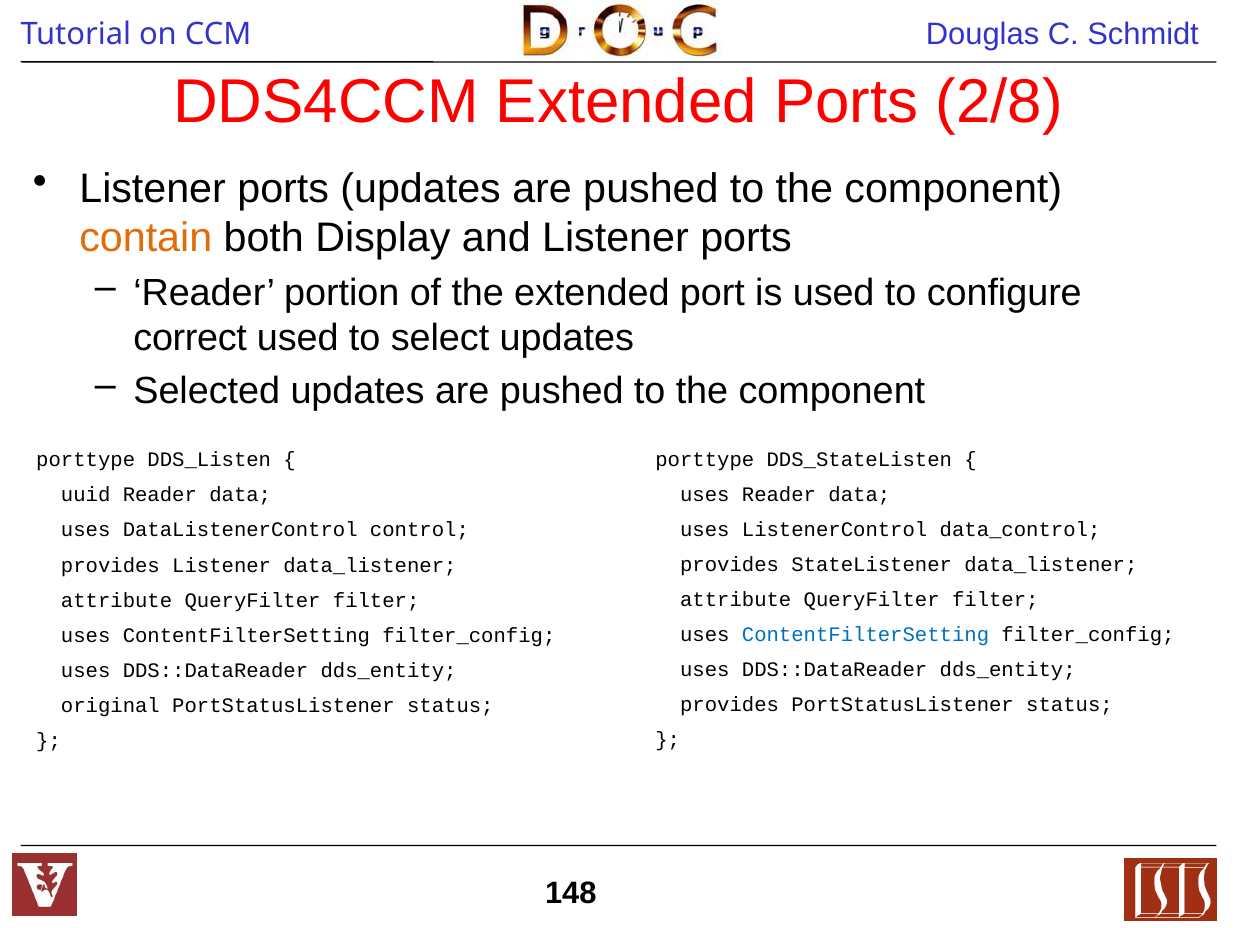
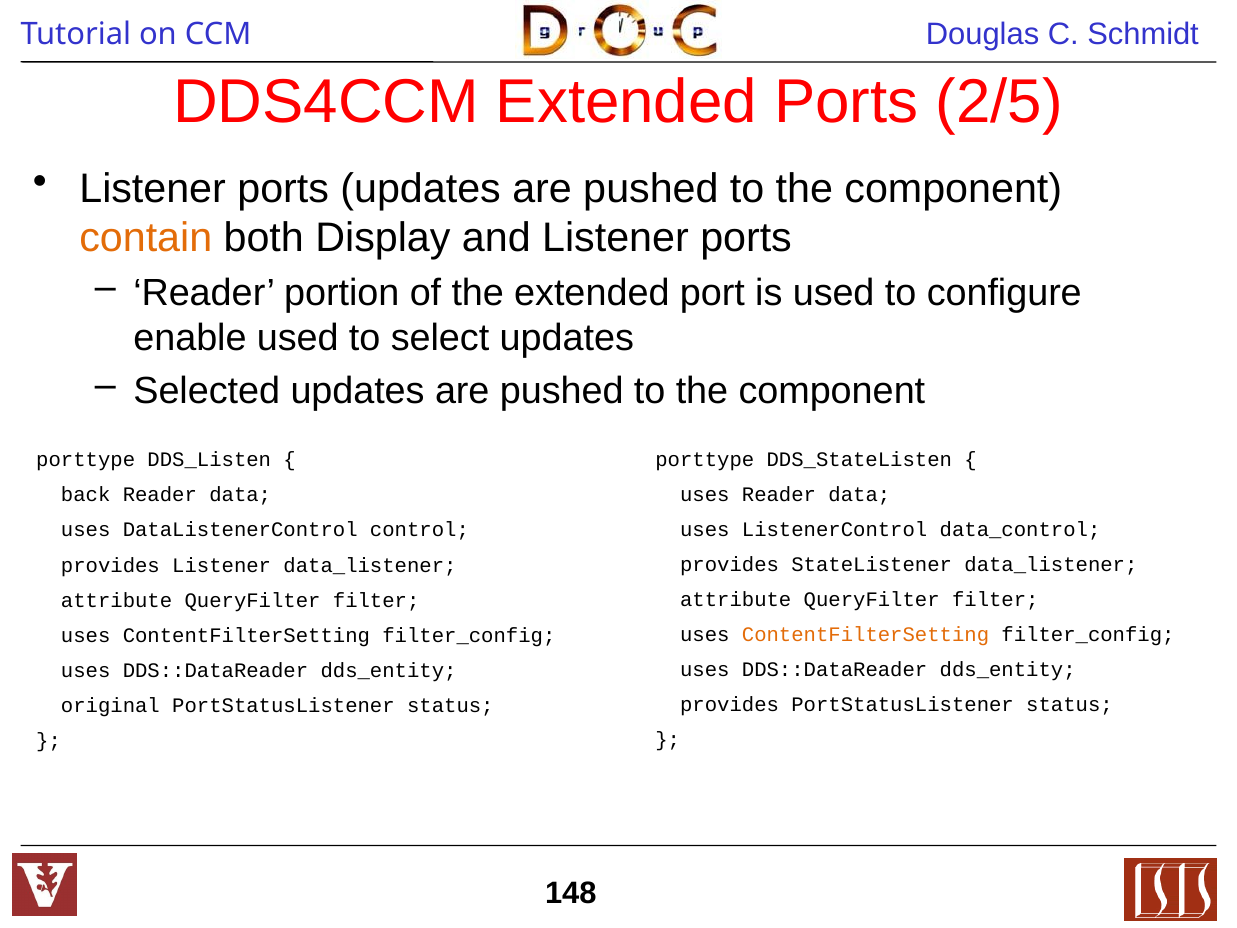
2/8: 2/8 -> 2/5
correct: correct -> enable
uuid: uuid -> back
ContentFilterSetting at (866, 635) colour: blue -> orange
